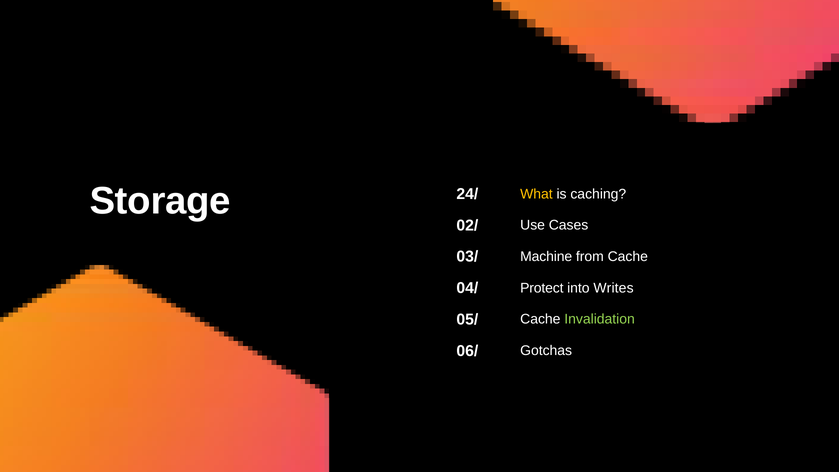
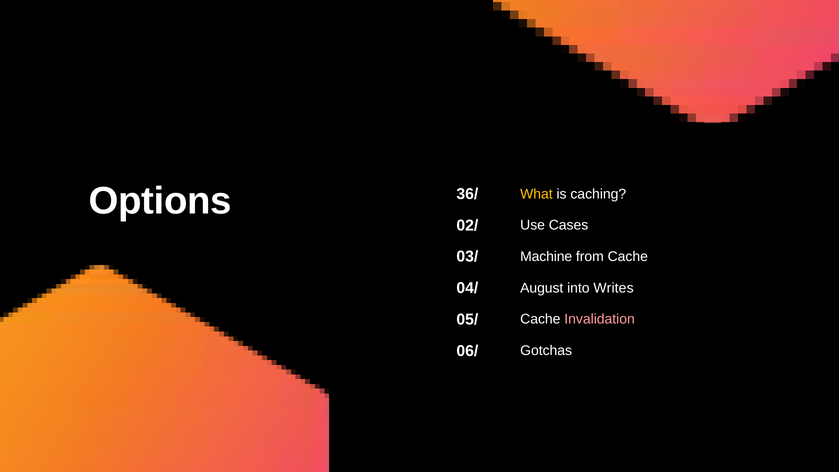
Storage: Storage -> Options
24/: 24/ -> 36/
Protect: Protect -> August
Invalidation colour: light green -> pink
